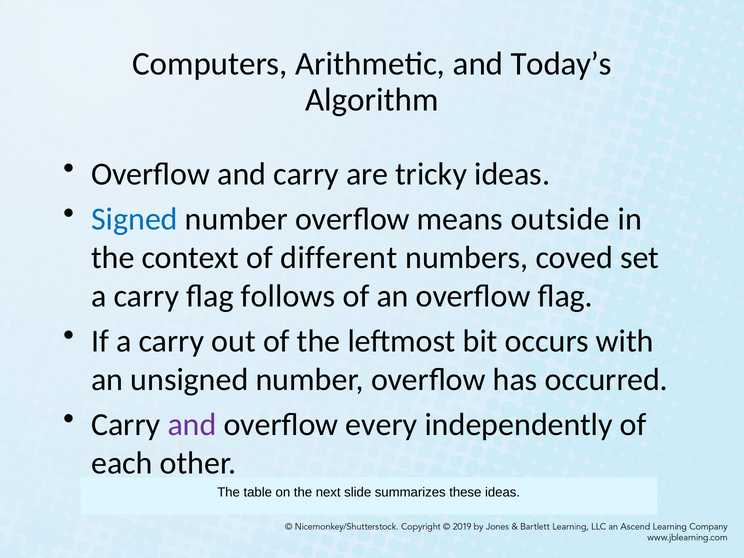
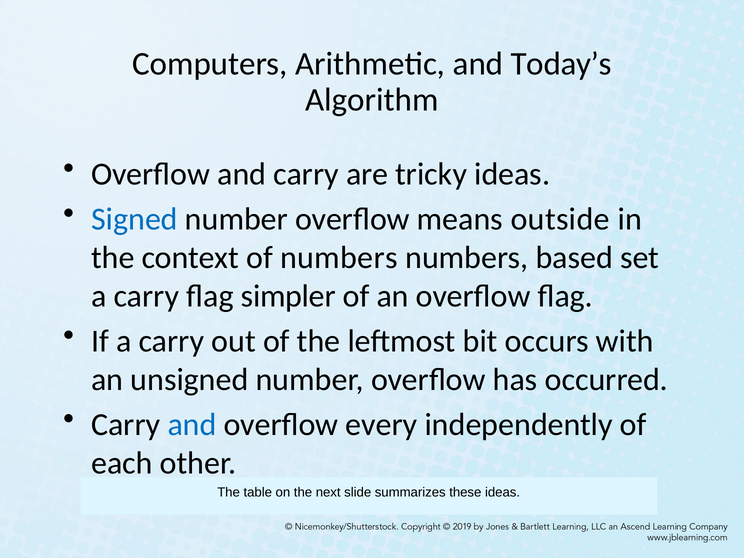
of different: different -> numbers
coved: coved -> based
follows: follows -> simpler
and at (192, 425) colour: purple -> blue
